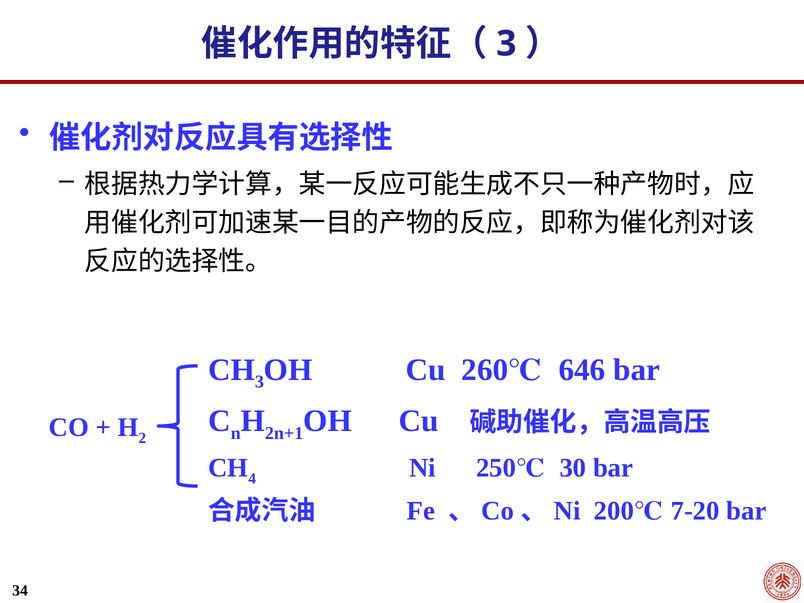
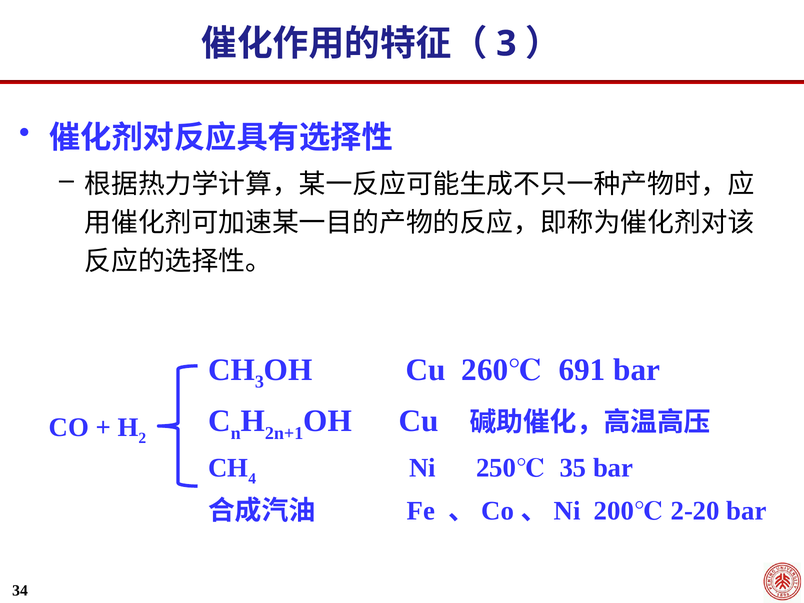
646: 646 -> 691
30: 30 -> 35
7-20: 7-20 -> 2-20
